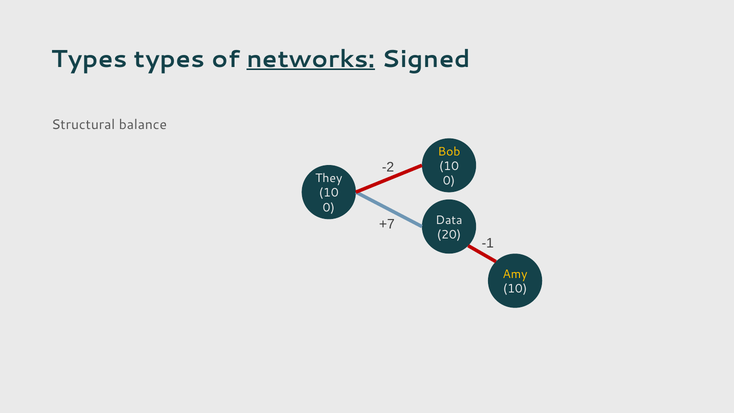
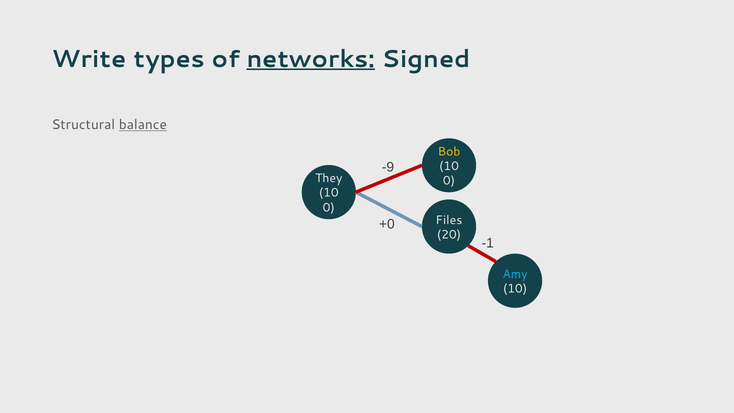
Types at (89, 59): Types -> Write
balance underline: none -> present
-2: -2 -> -9
Data: Data -> Files
+7: +7 -> +0
Amy colour: yellow -> light blue
